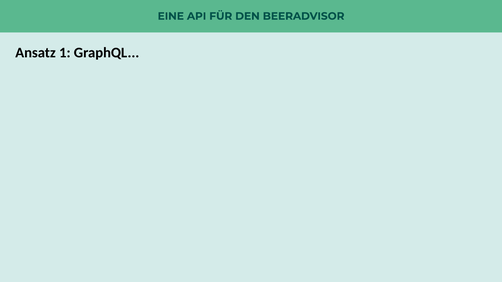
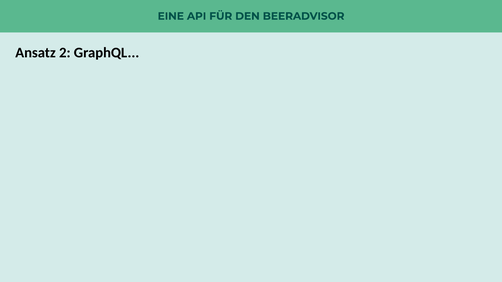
1: 1 -> 2
